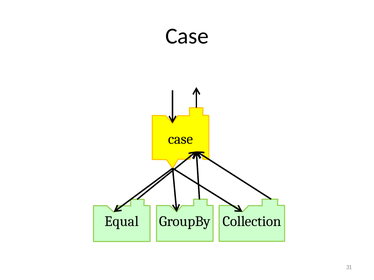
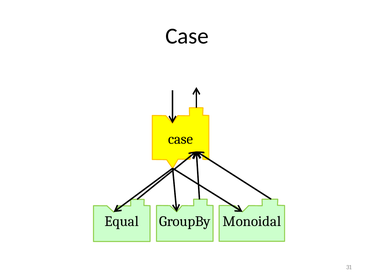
Collection: Collection -> Monoidal
